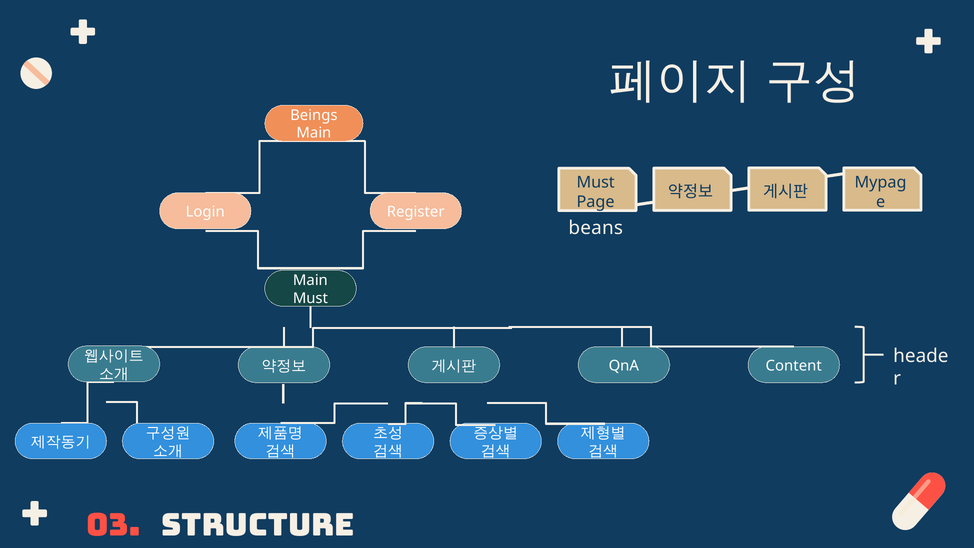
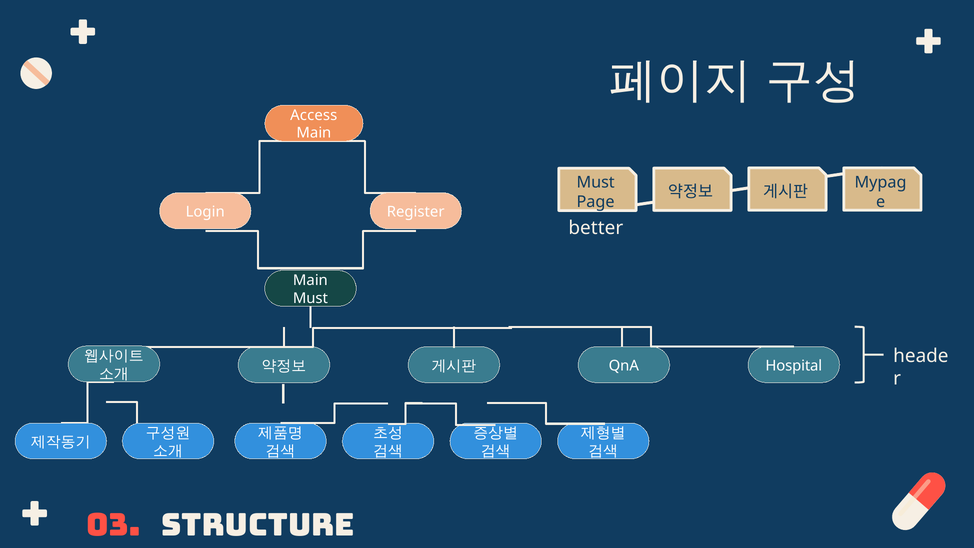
Beings: Beings -> Access
beans: beans -> better
Content: Content -> Hospital
